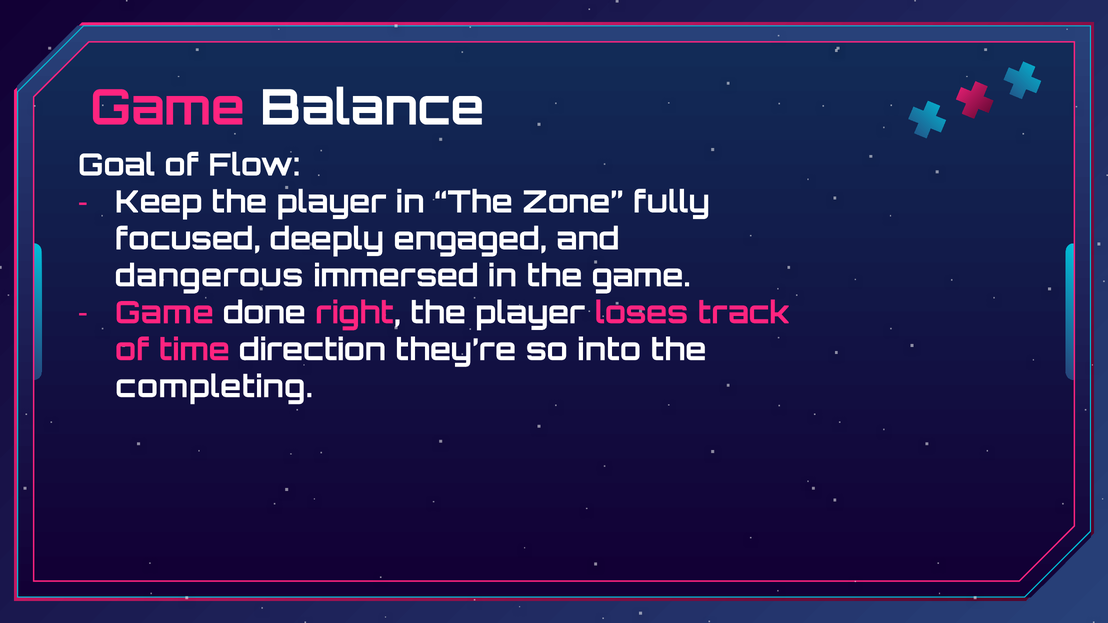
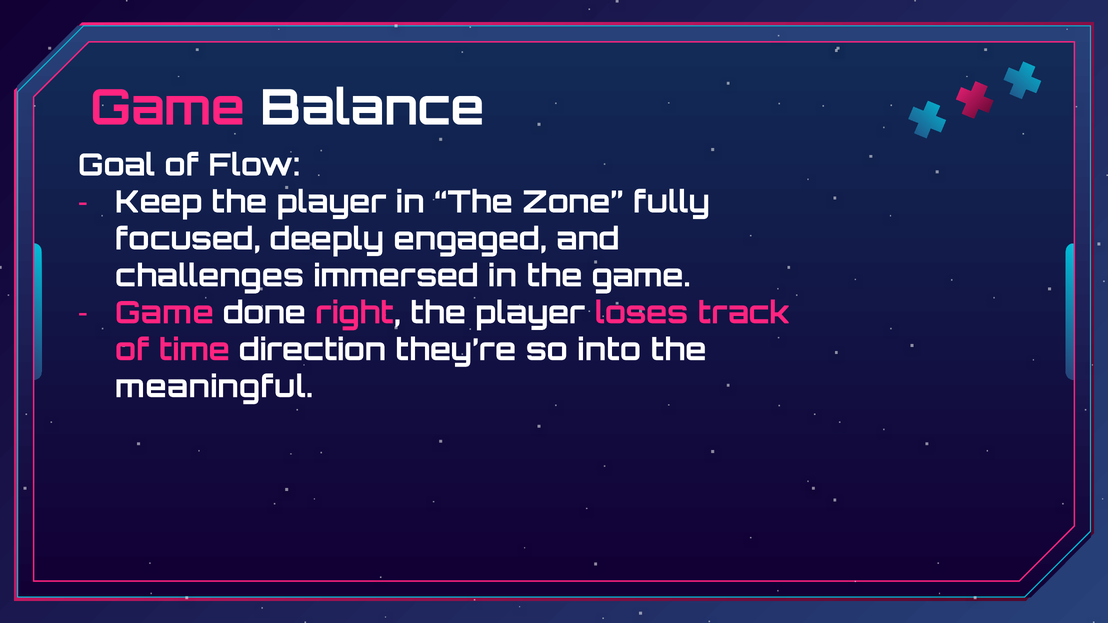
dangerous: dangerous -> challenges
completing: completing -> meaningful
